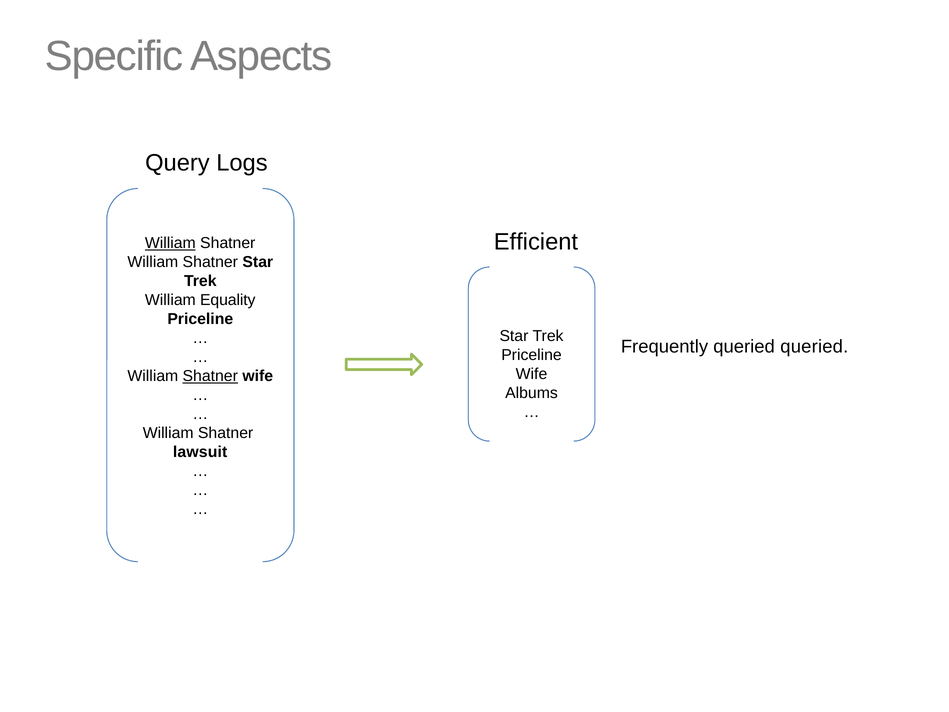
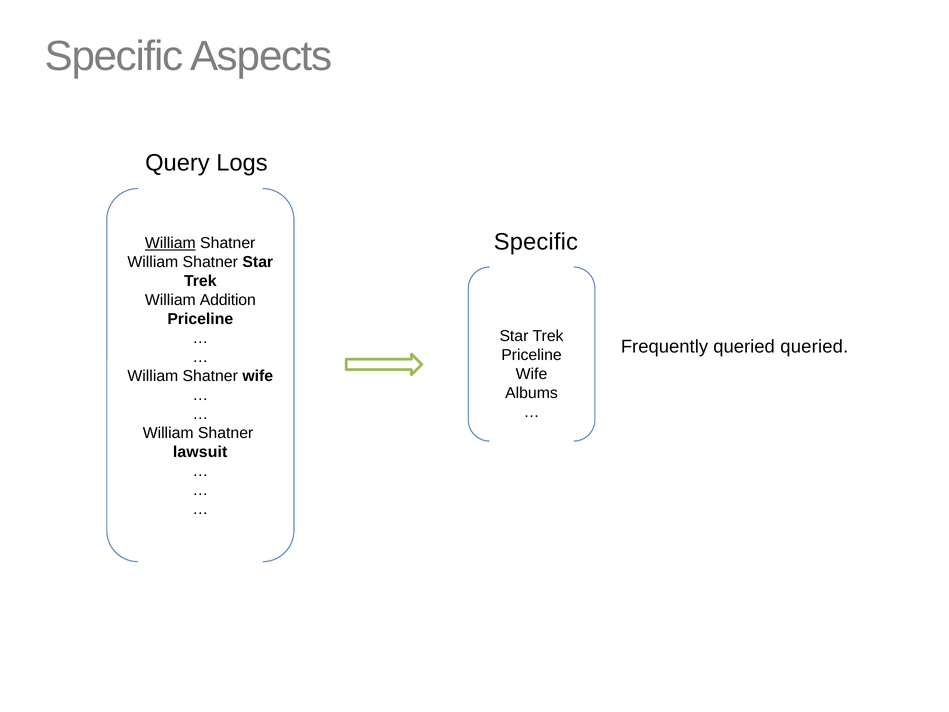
Efficient at (536, 242): Efficient -> Specific
Equality: Equality -> Addition
Shatner at (210, 376) underline: present -> none
